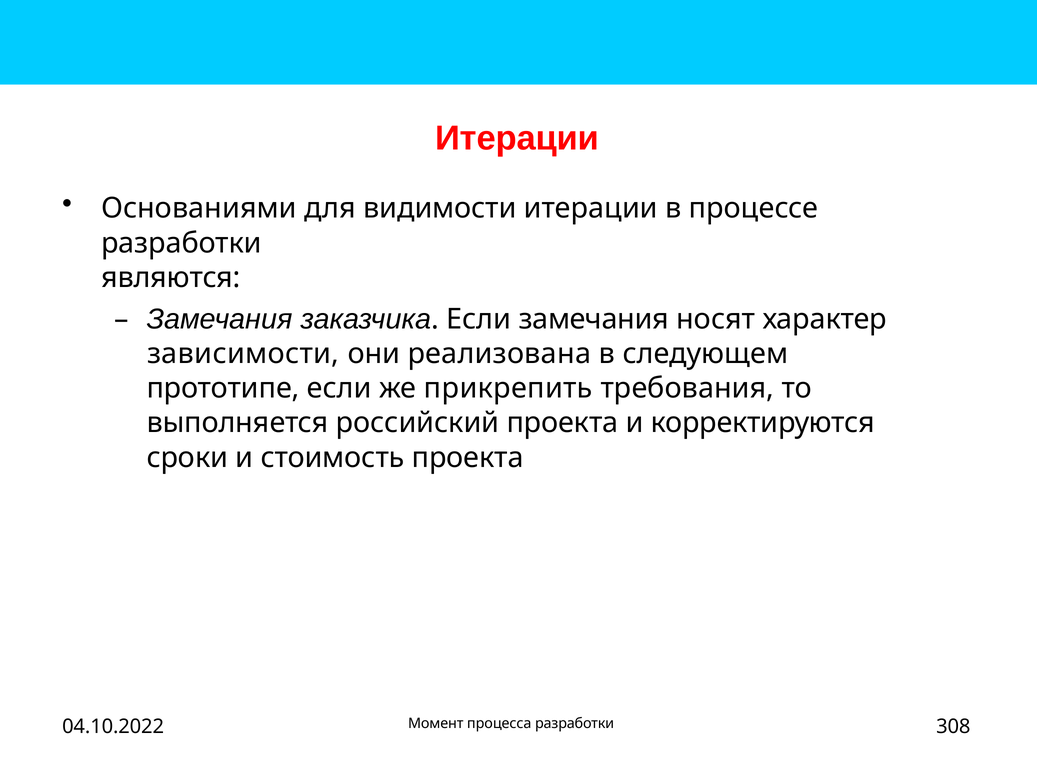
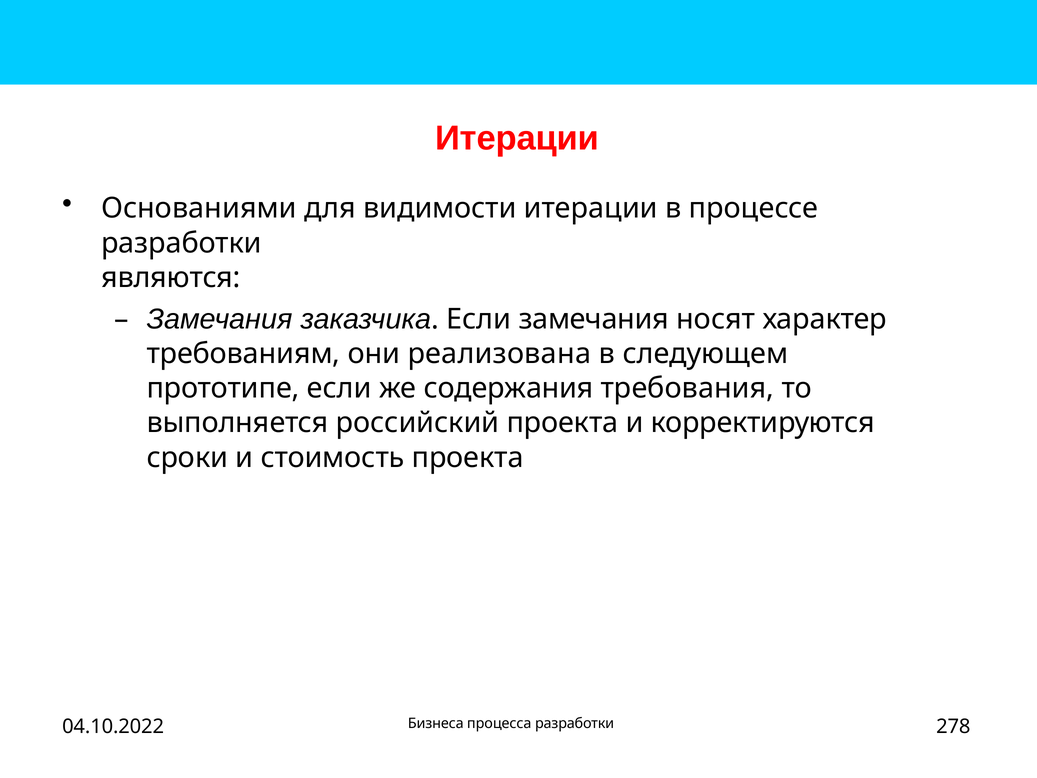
зависимости: зависимости -> требованиям
прикрепить: прикрепить -> содержания
Момент: Момент -> Бизнеса
308: 308 -> 278
